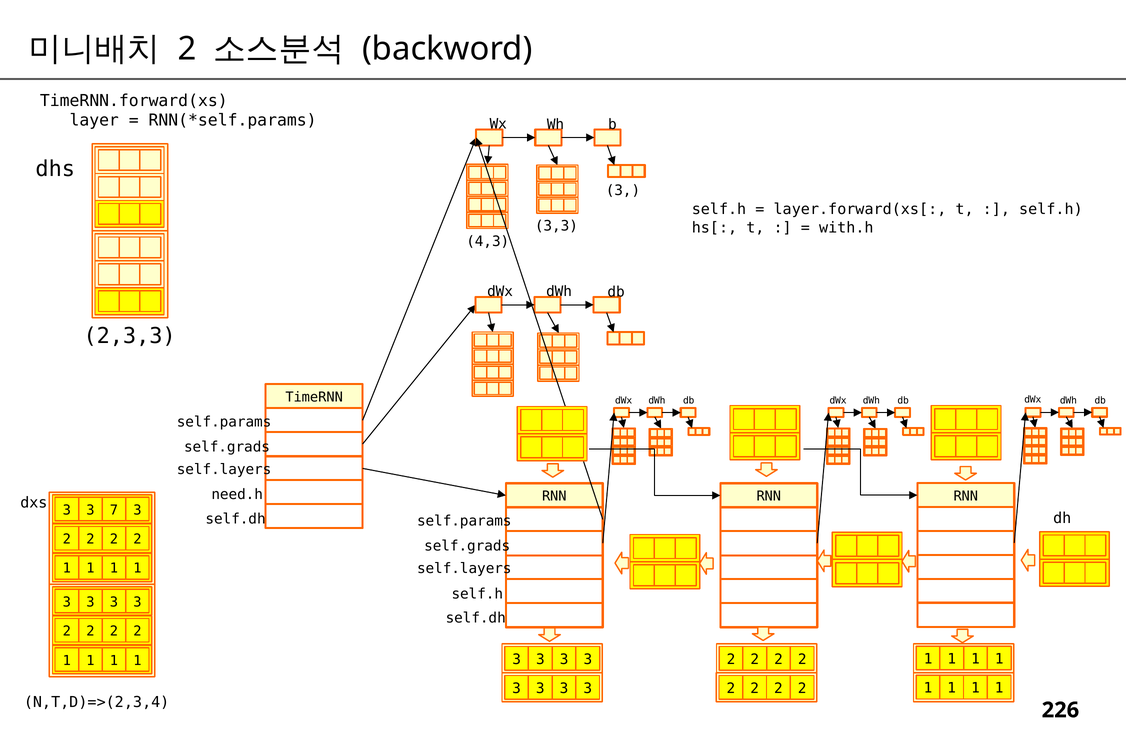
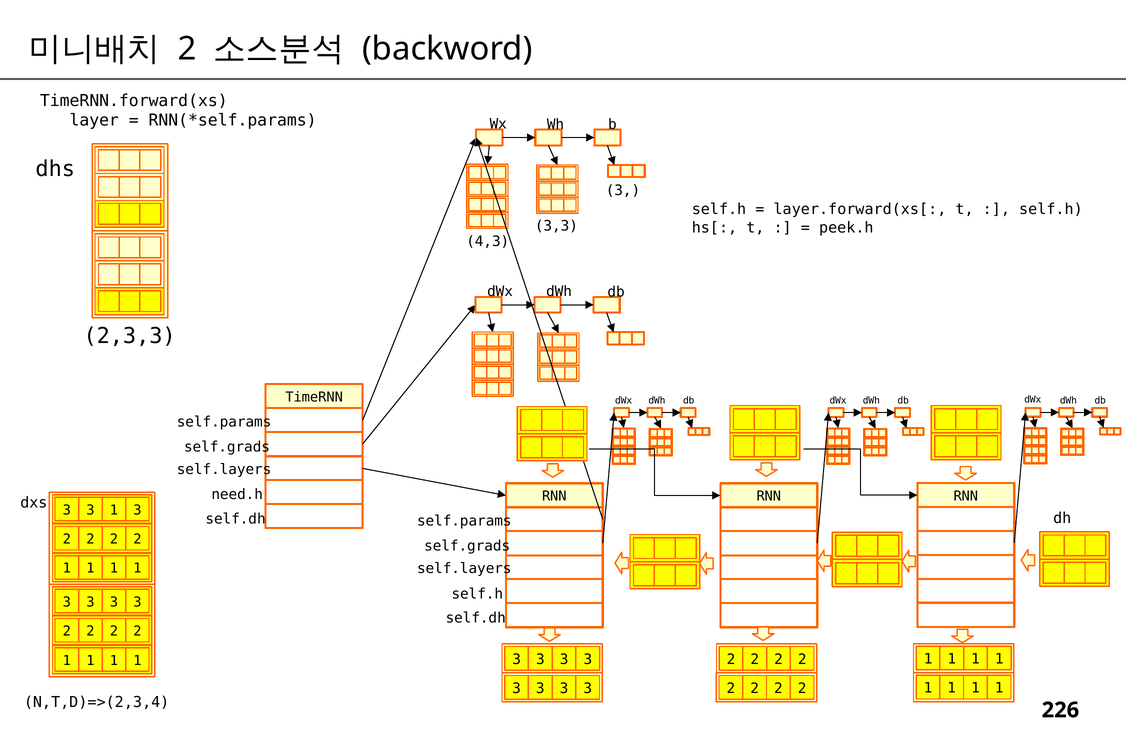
with.h: with.h -> peek.h
3 7: 7 -> 1
